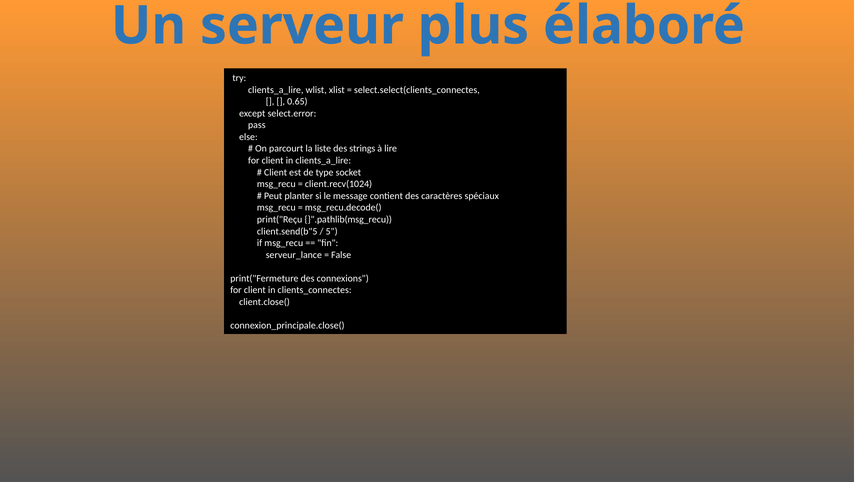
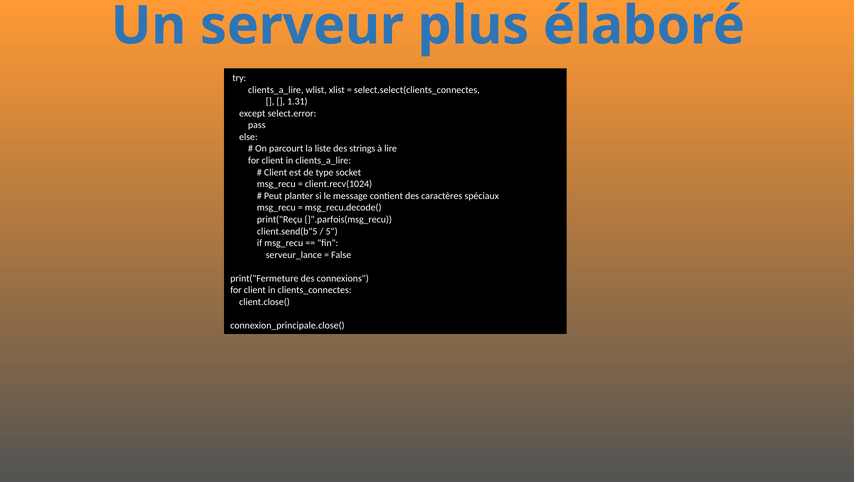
0.65: 0.65 -> 1.31
}".pathlib(msg_recu: }".pathlib(msg_recu -> }".parfois(msg_recu
